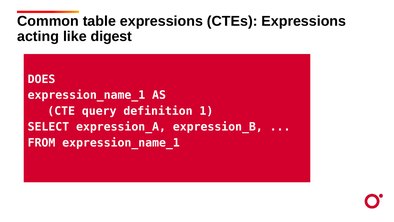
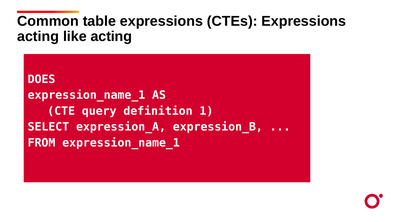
like digest: digest -> acting
